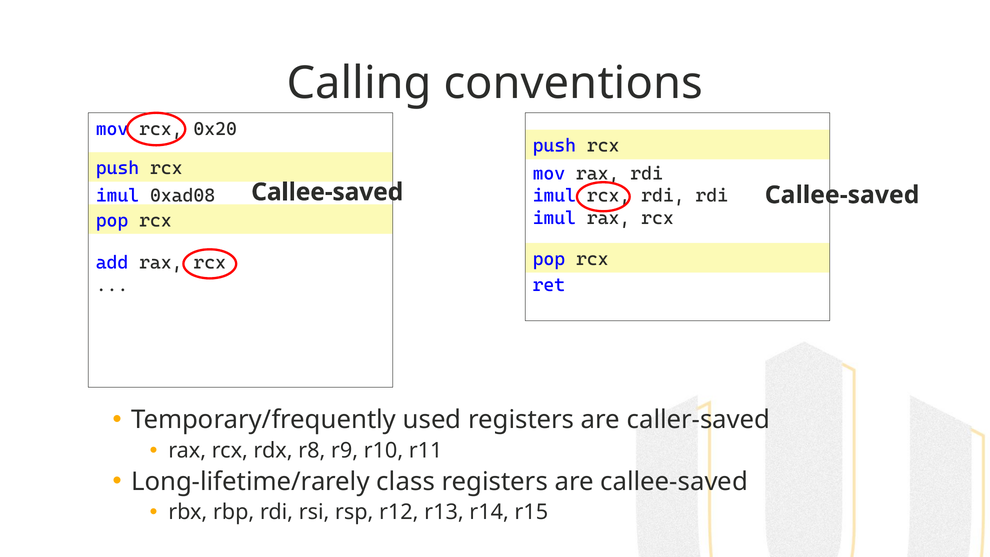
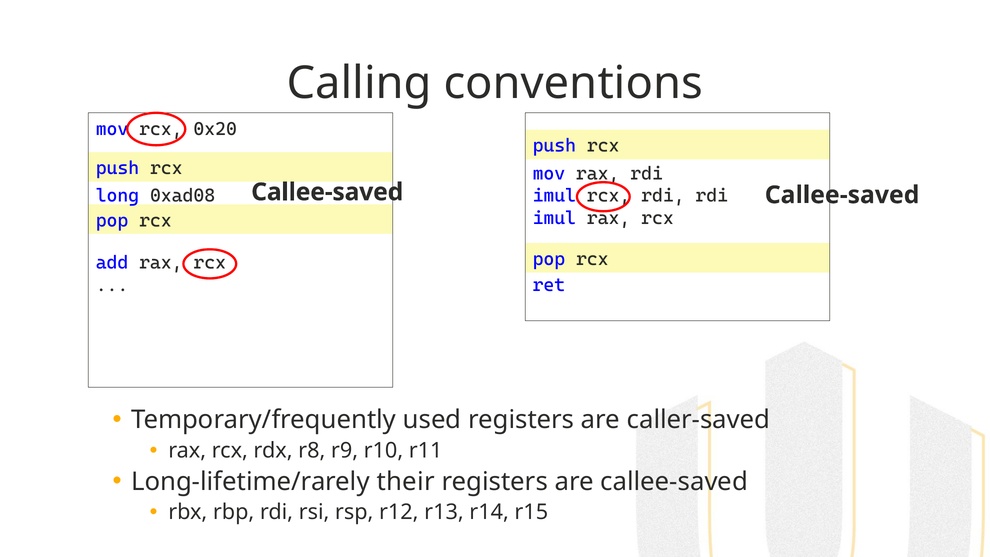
imul at (117, 196): imul -> long
class: class -> their
